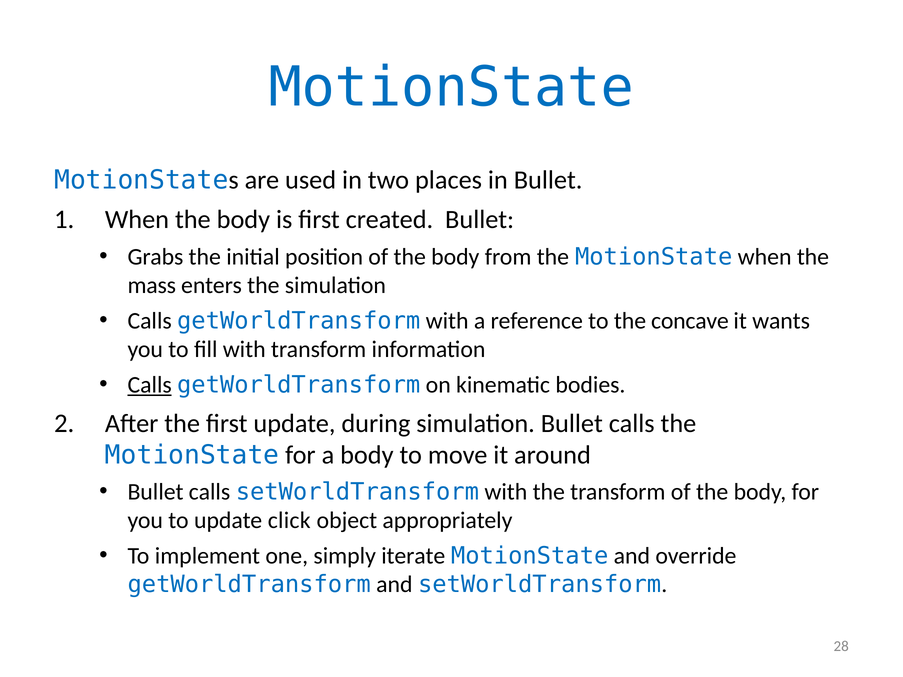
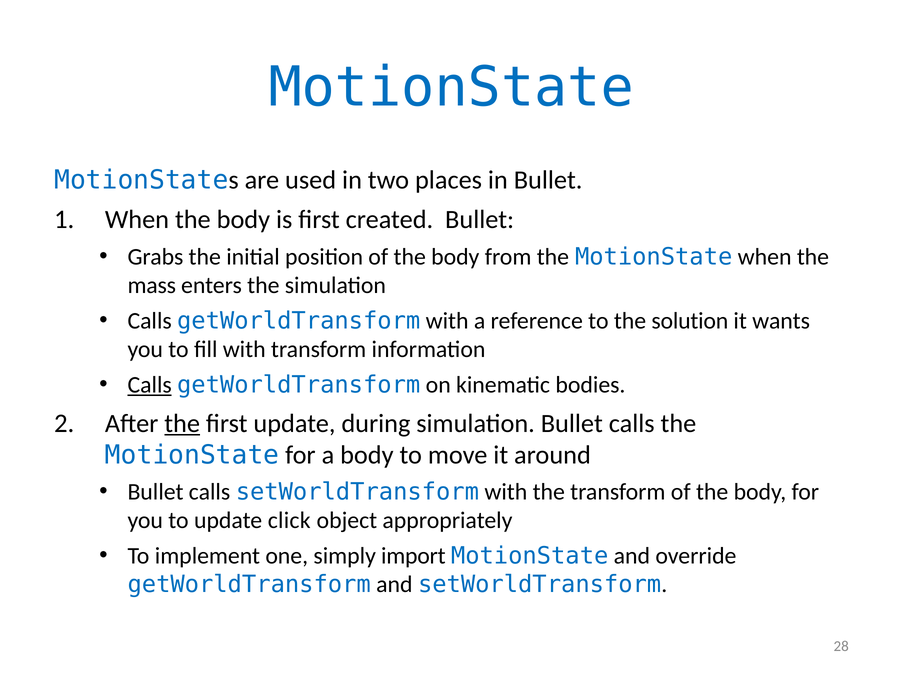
concave: concave -> solution
the at (182, 424) underline: none -> present
iterate: iterate -> import
